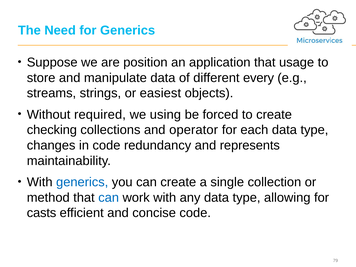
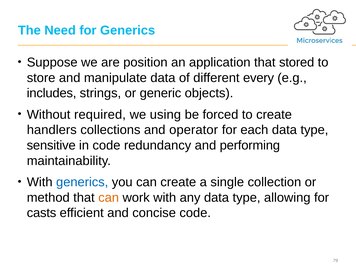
usage: usage -> stored
streams: streams -> includes
easiest: easiest -> generic
checking: checking -> handlers
changes: changes -> sensitive
represents: represents -> performing
can at (109, 198) colour: blue -> orange
